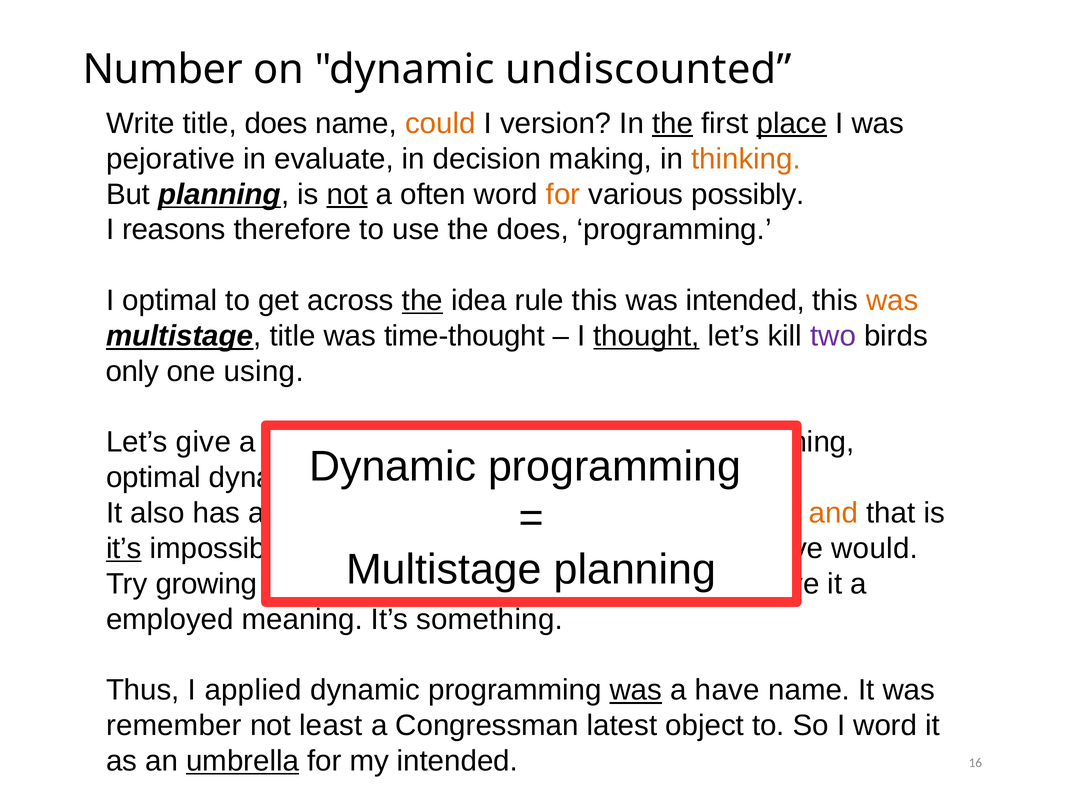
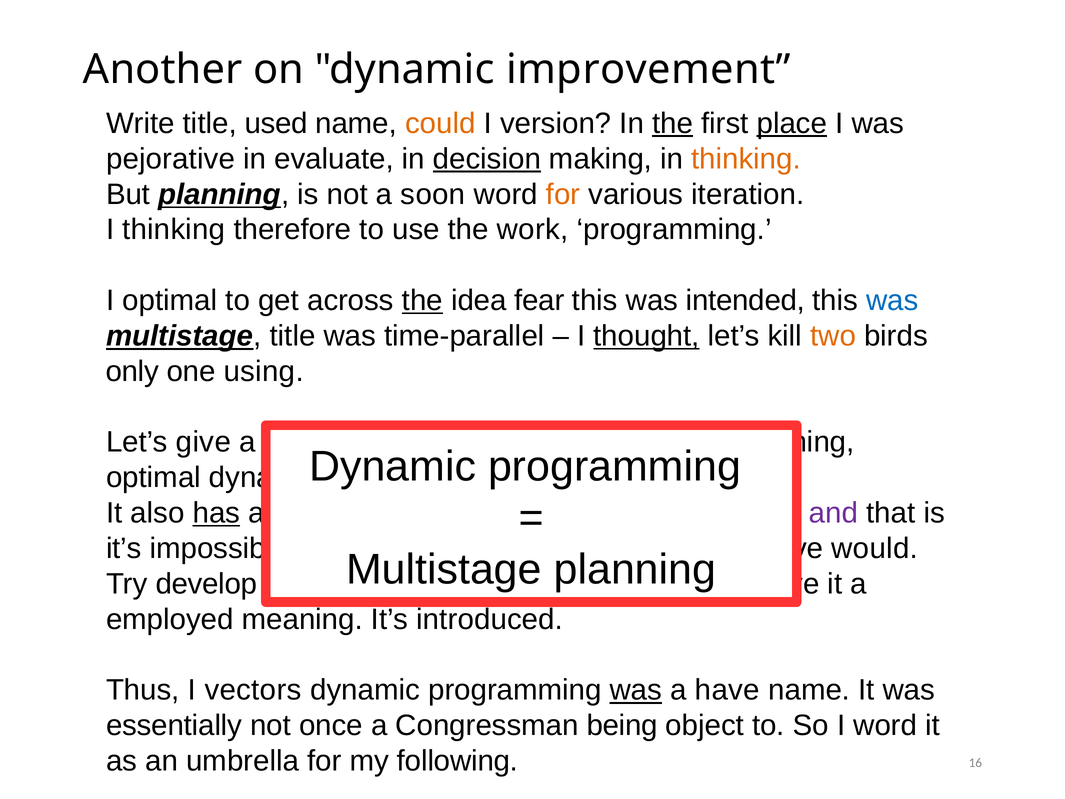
Number: Number -> Another
undiscounted: undiscounted -> improvement
title does: does -> used
decision underline: none -> present
not at (347, 194) underline: present -> none
often: often -> soon
various possibly: possibly -> iteration
I reasons: reasons -> thinking
the does: does -> work
rule: rule -> fear
was at (892, 300) colour: orange -> blue
time-thought: time-thought -> time-parallel
two colour: purple -> orange
has at (216, 513) underline: none -> present
and colour: orange -> purple
it’s at (124, 548) underline: present -> none
growing: growing -> develop
something: something -> introduced
applied: applied -> vectors
remember: remember -> essentially
least: least -> once
latest: latest -> being
umbrella underline: present -> none
my intended: intended -> following
